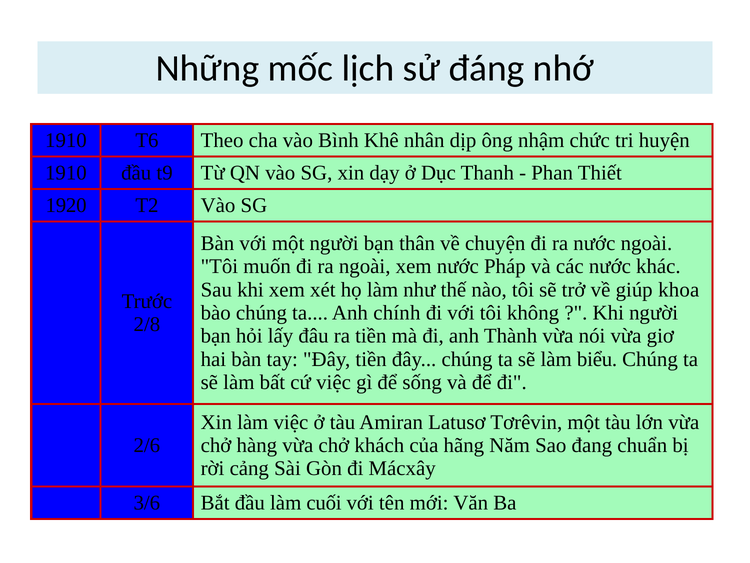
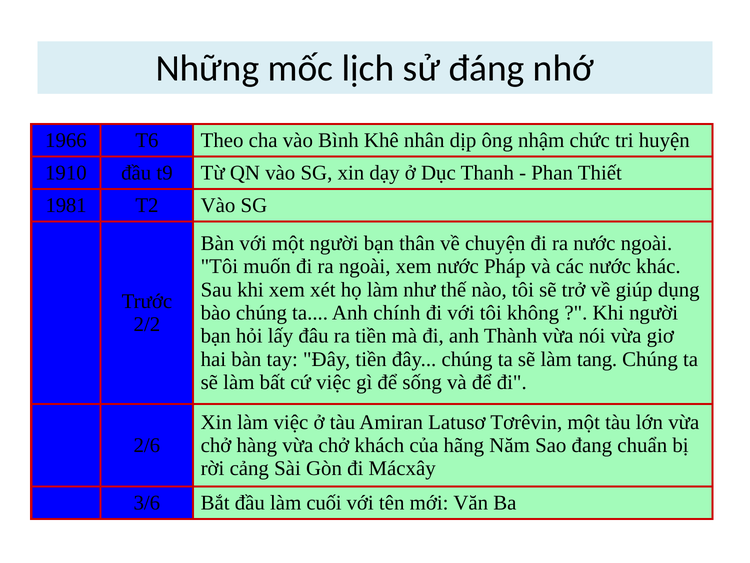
1910 at (66, 140): 1910 -> 1966
1920: 1920 -> 1981
khoa: khoa -> dụng
2/8: 2/8 -> 2/2
biểu: biểu -> tang
